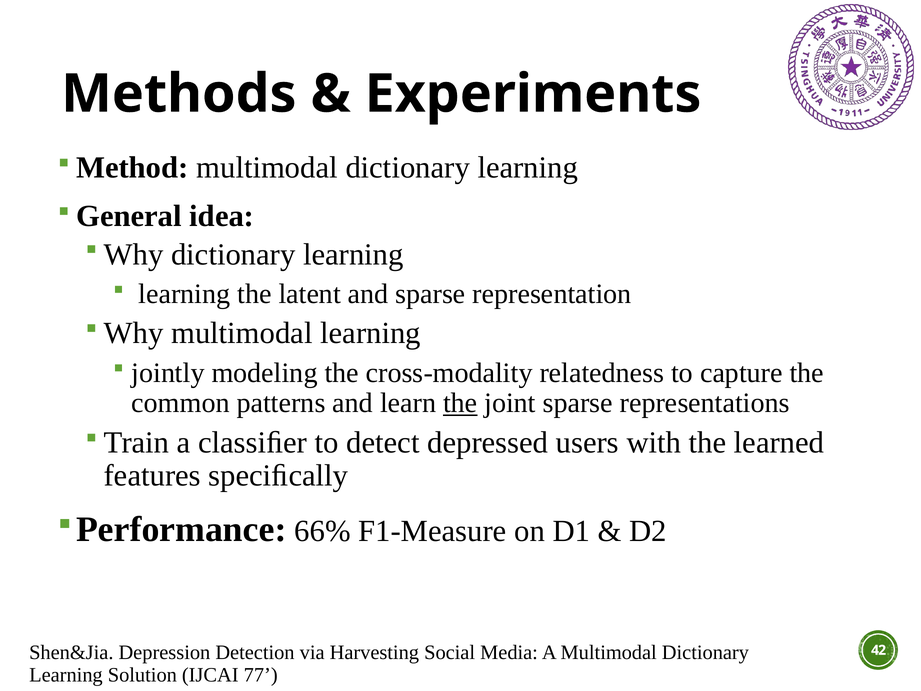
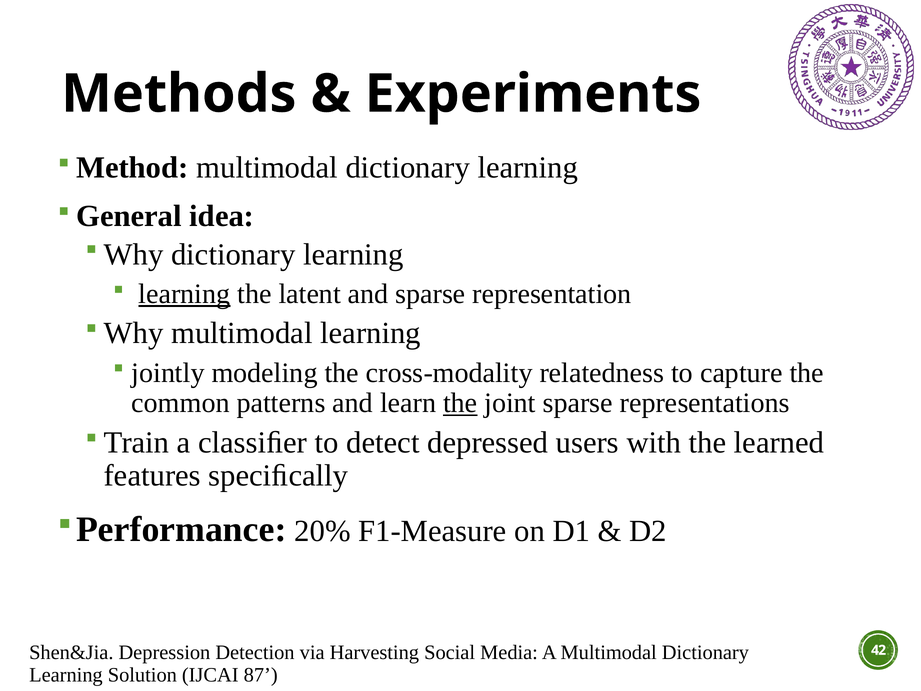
learning at (184, 294) underline: none -> present
66%: 66% -> 20%
77: 77 -> 87
